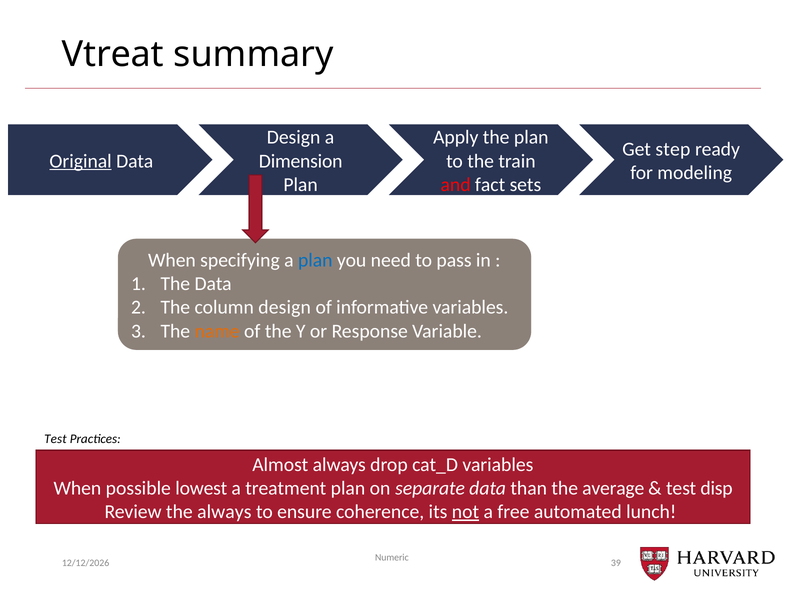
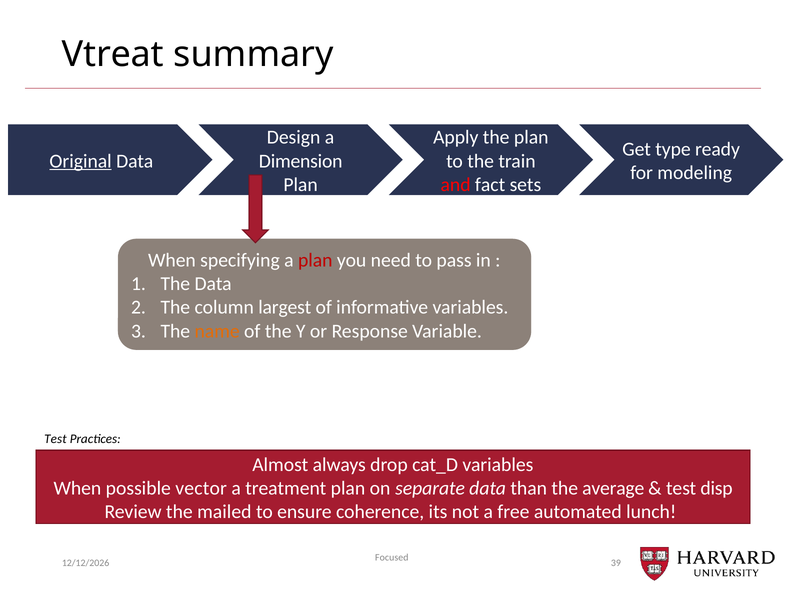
step: step -> type
plan at (315, 260) colour: blue -> red
column design: design -> largest
lowest: lowest -> vector
the always: always -> mailed
not underline: present -> none
Numeric: Numeric -> Focused
